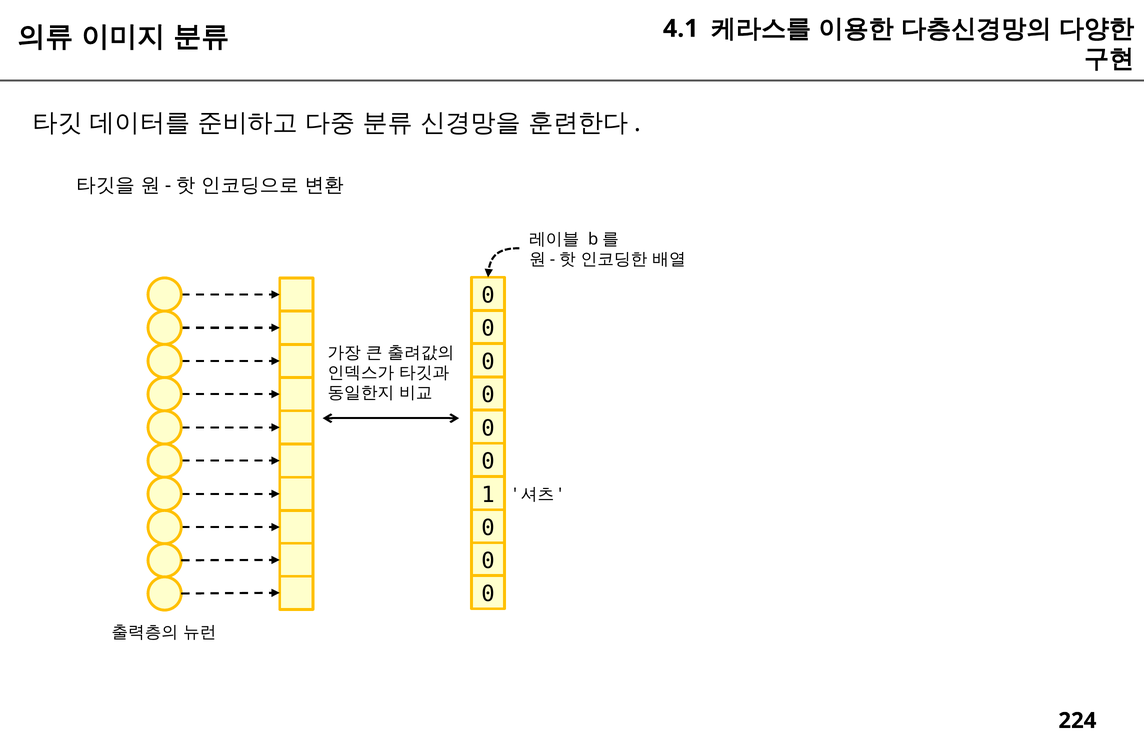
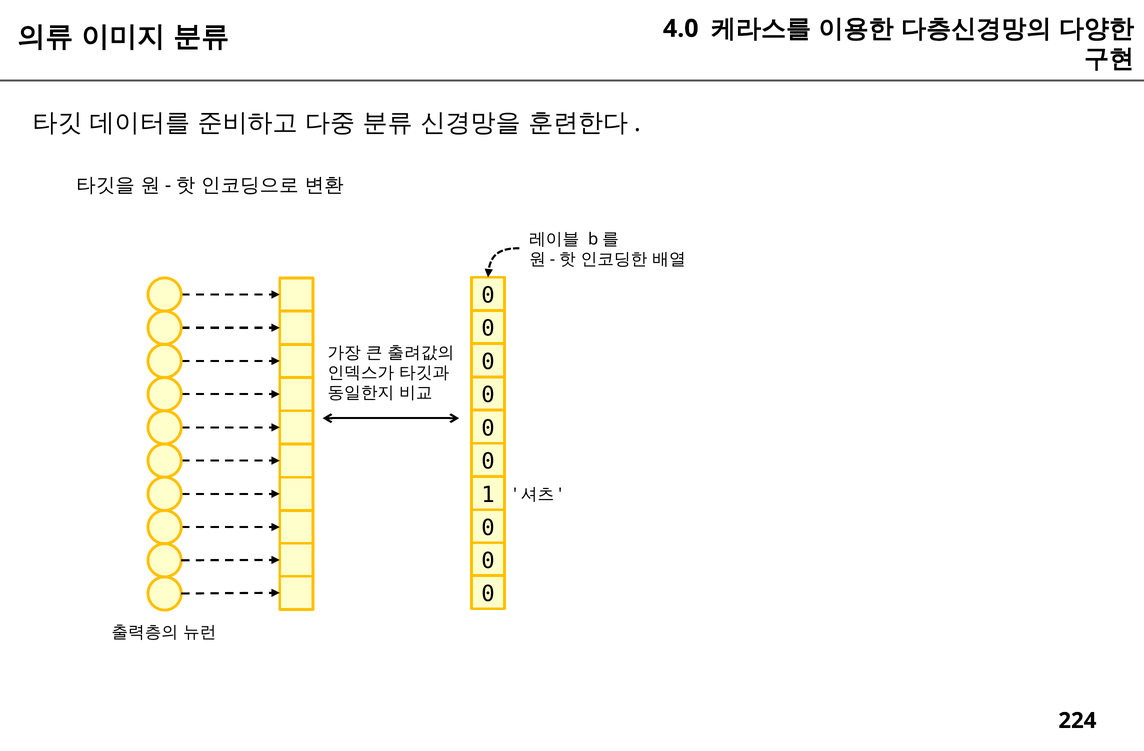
4.1: 4.1 -> 4.0
